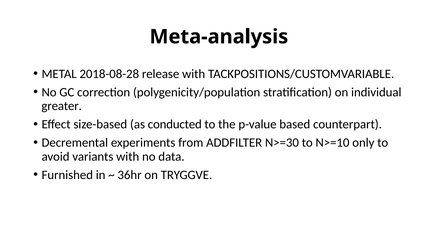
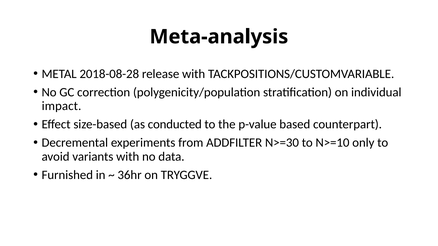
greater: greater -> impact
